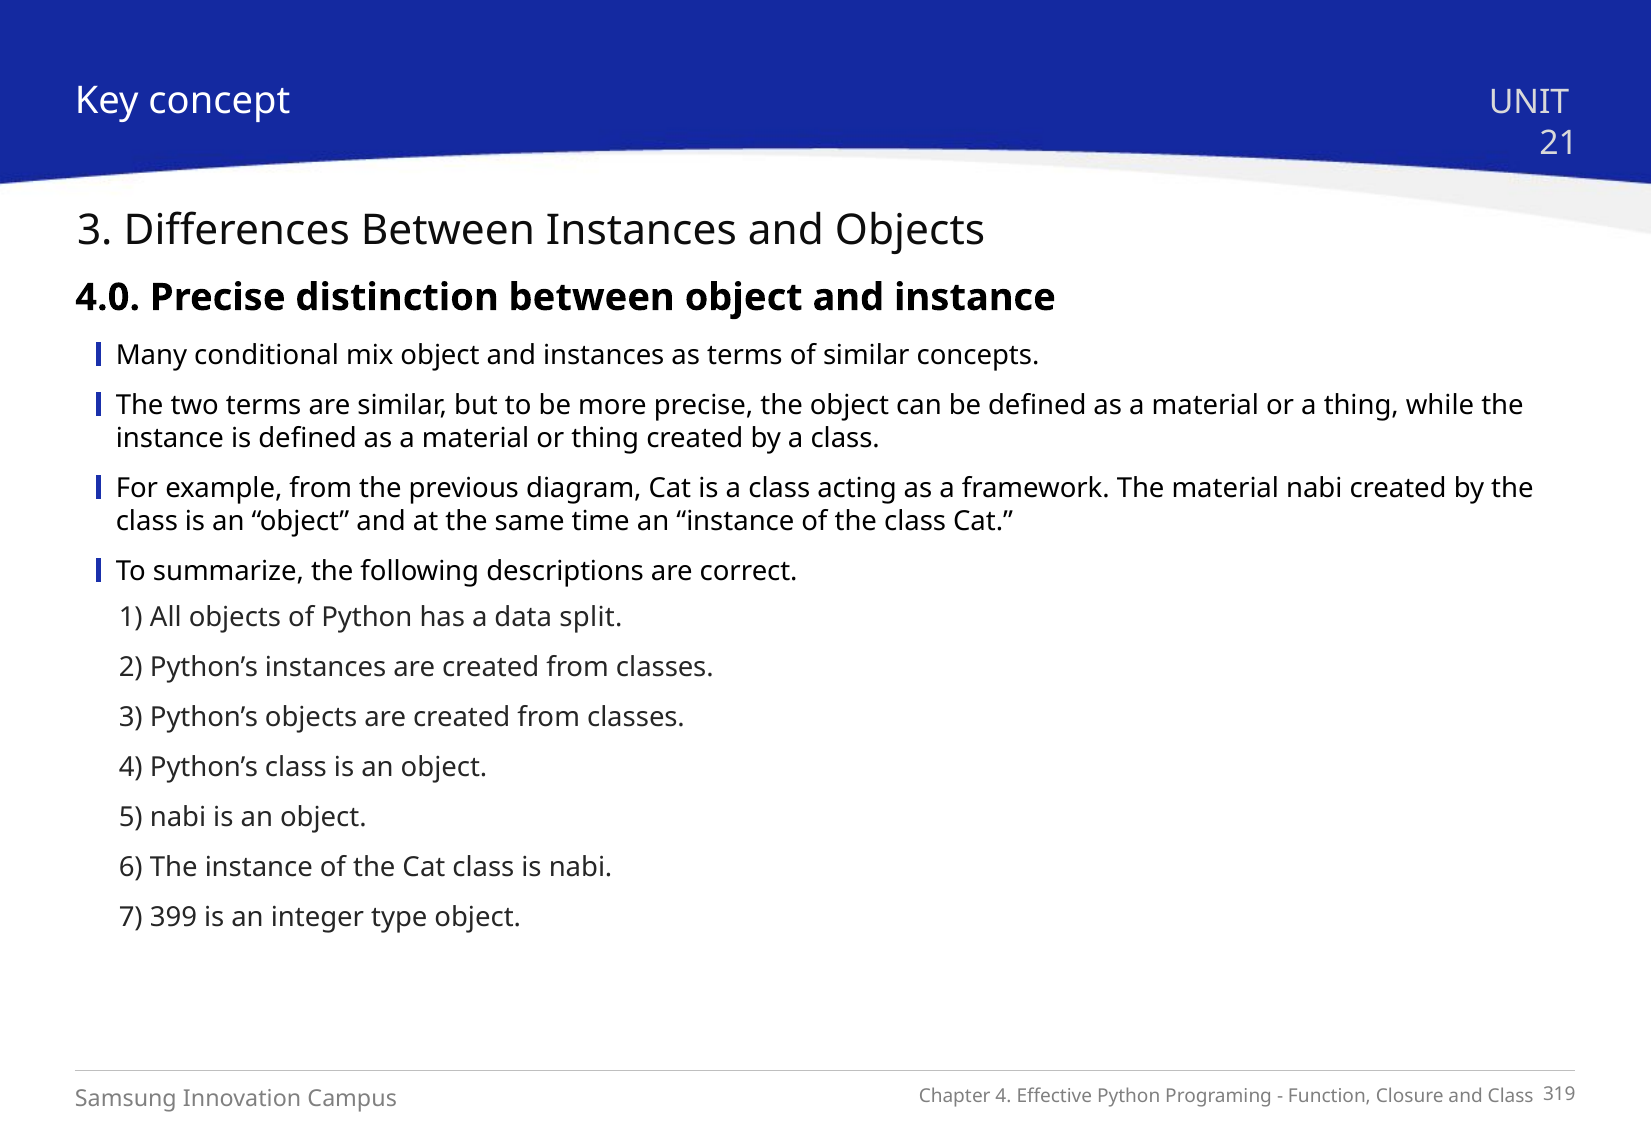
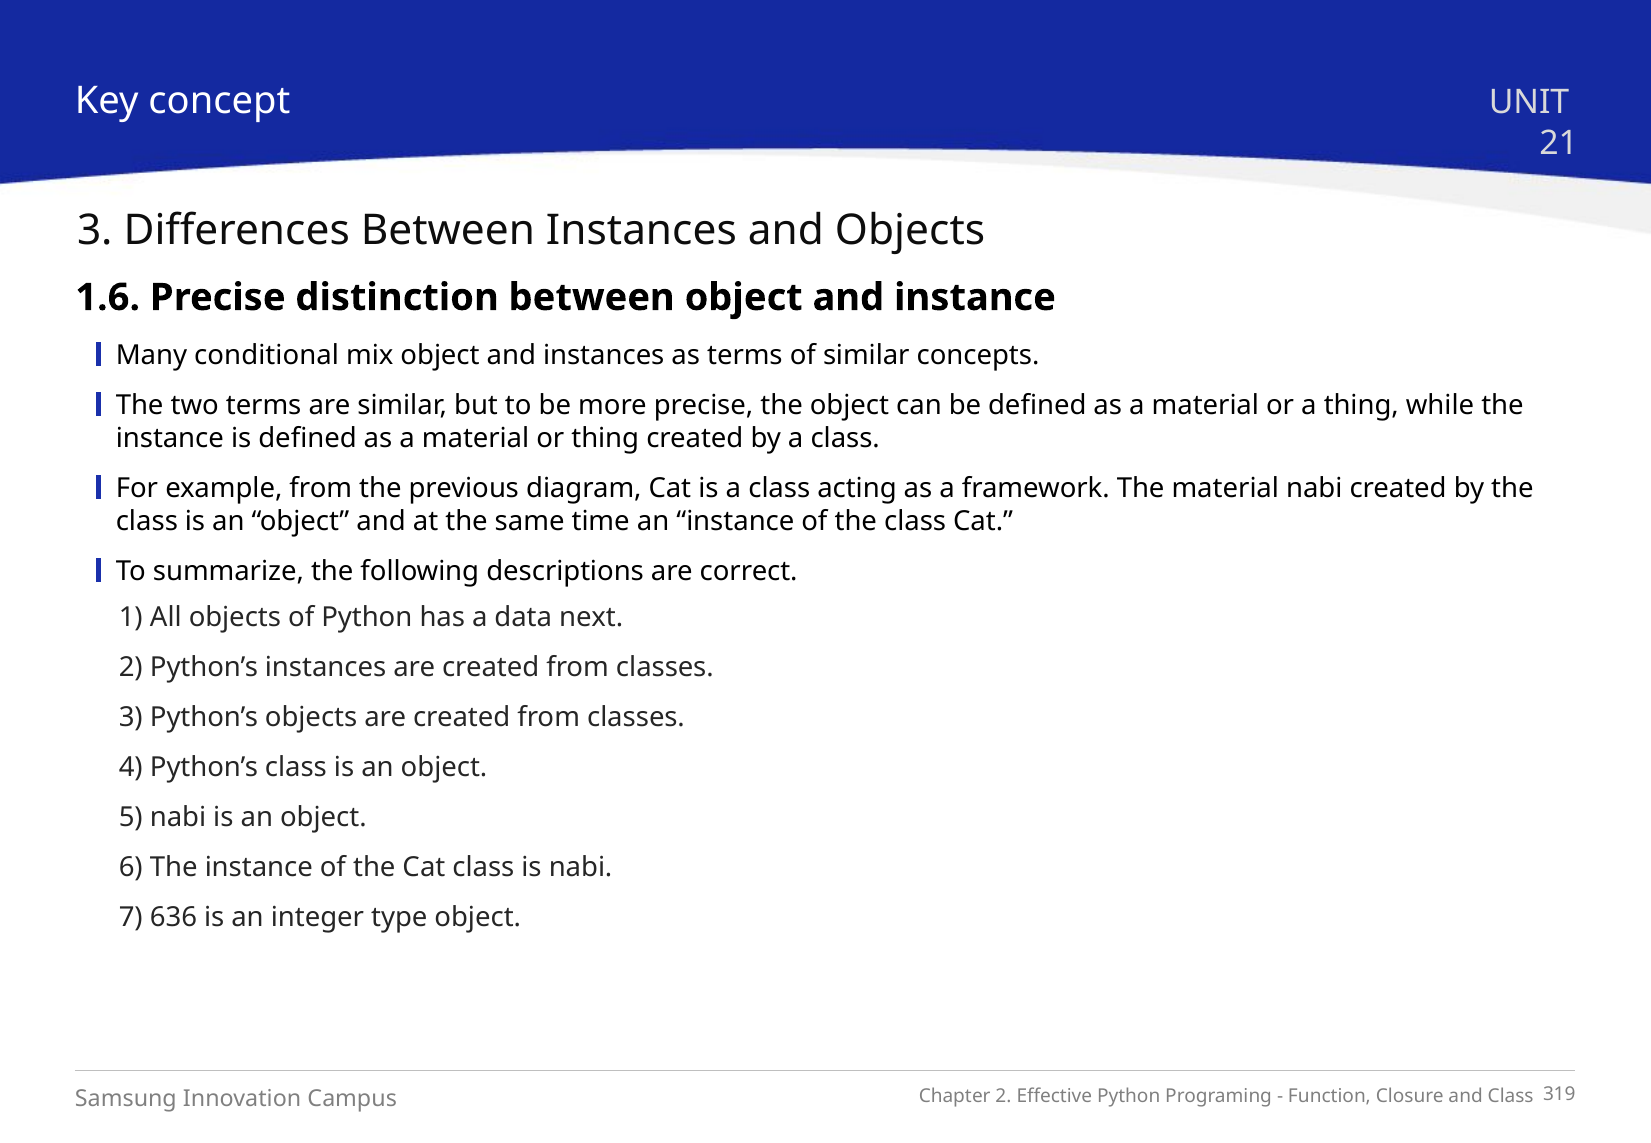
4.0: 4.0 -> 1.6
split: split -> next
399: 399 -> 636
4 at (1003, 1096): 4 -> 2
